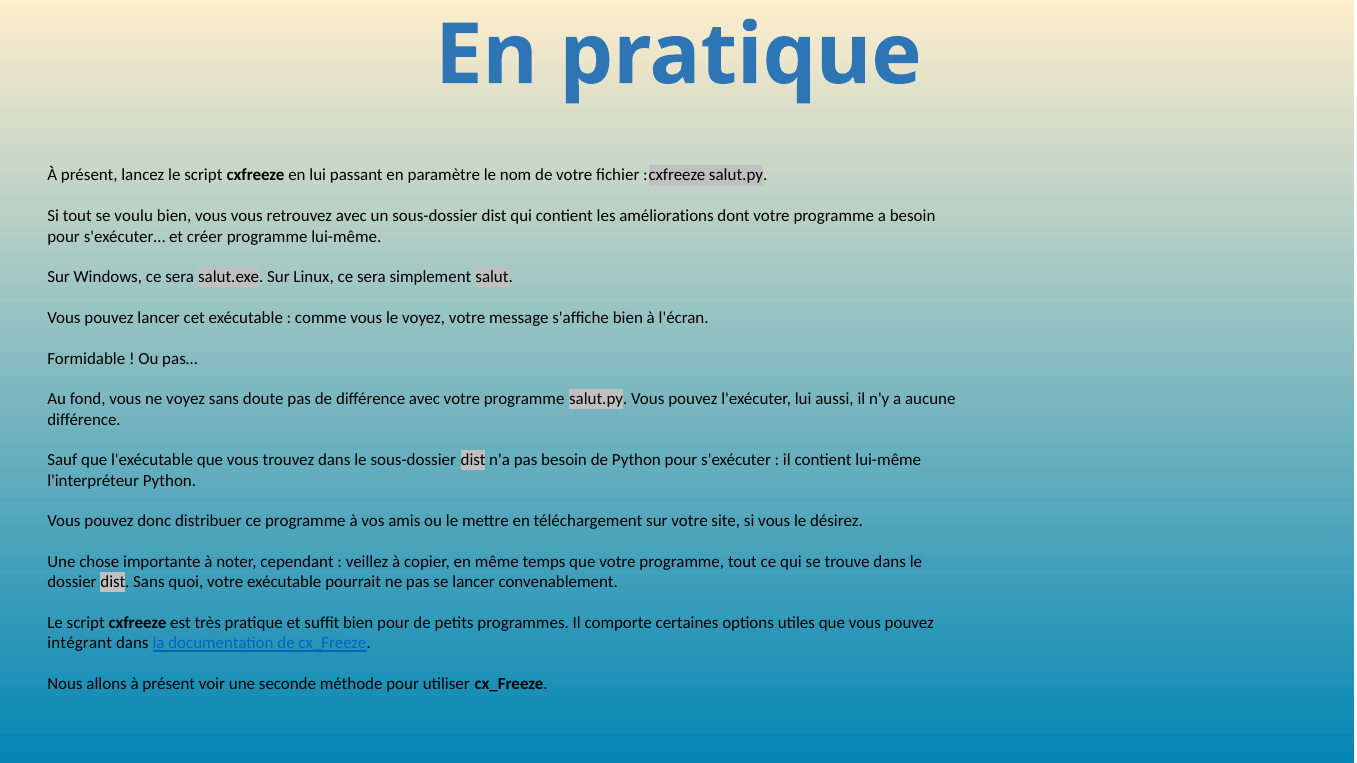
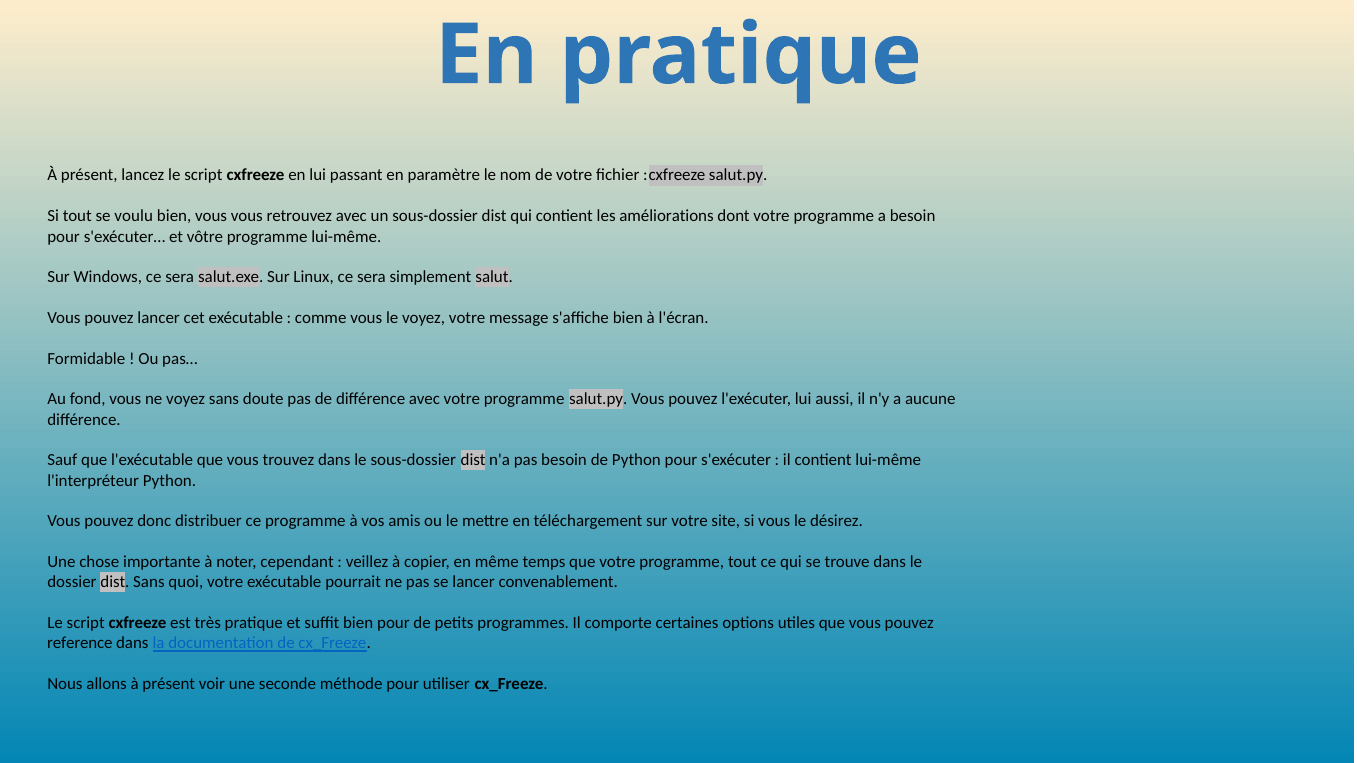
créer: créer -> vôtre
intégrant: intégrant -> reference
